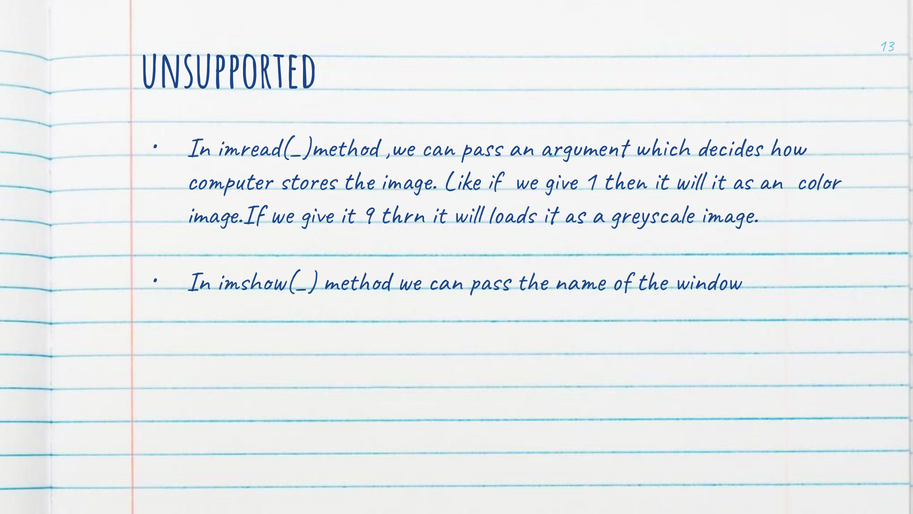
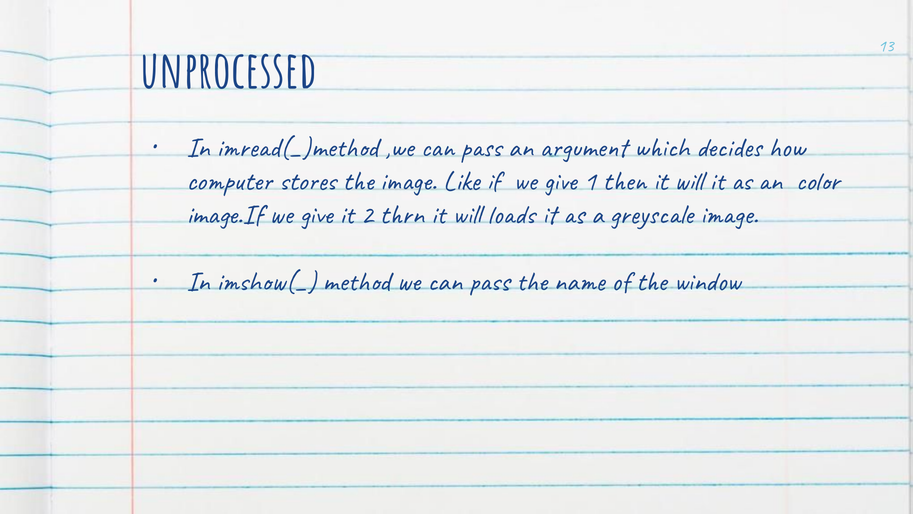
unsupported: unsupported -> unprocessed
9: 9 -> 2
